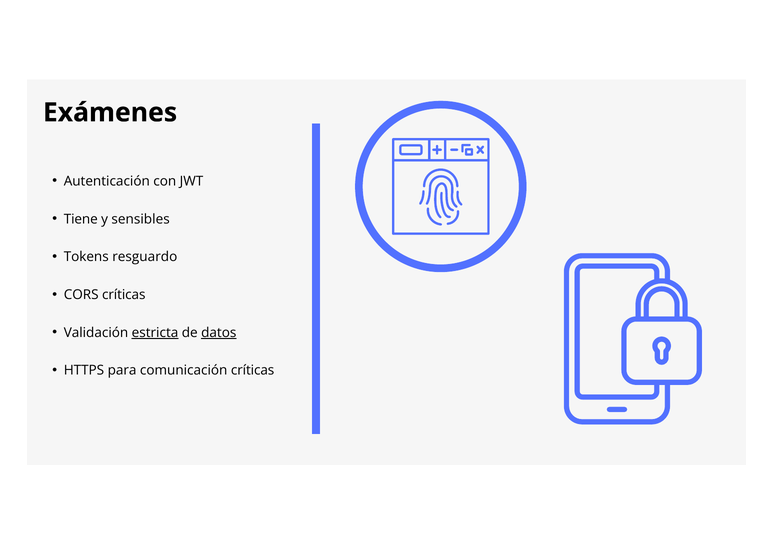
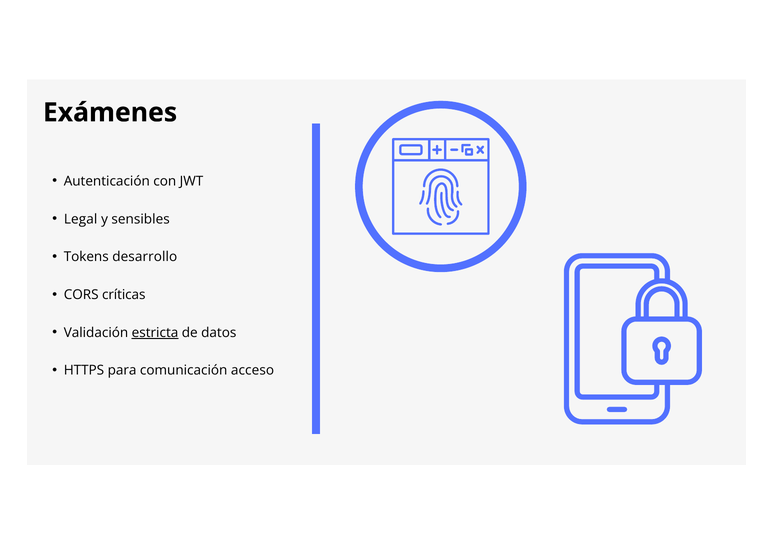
Tiene: Tiene -> Legal
resguardo: resguardo -> desarrollo
datos underline: present -> none
comunicación críticas: críticas -> acceso
